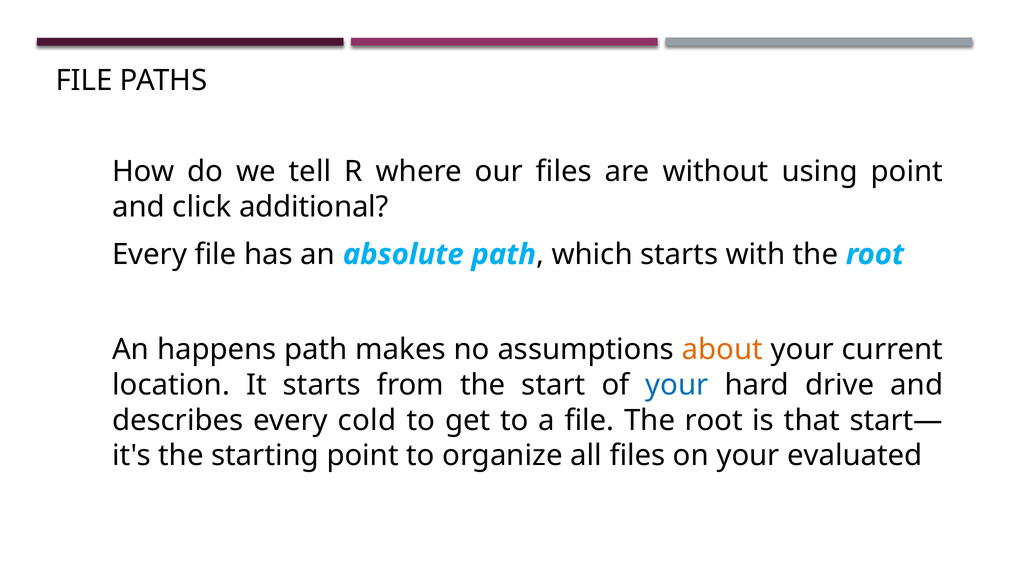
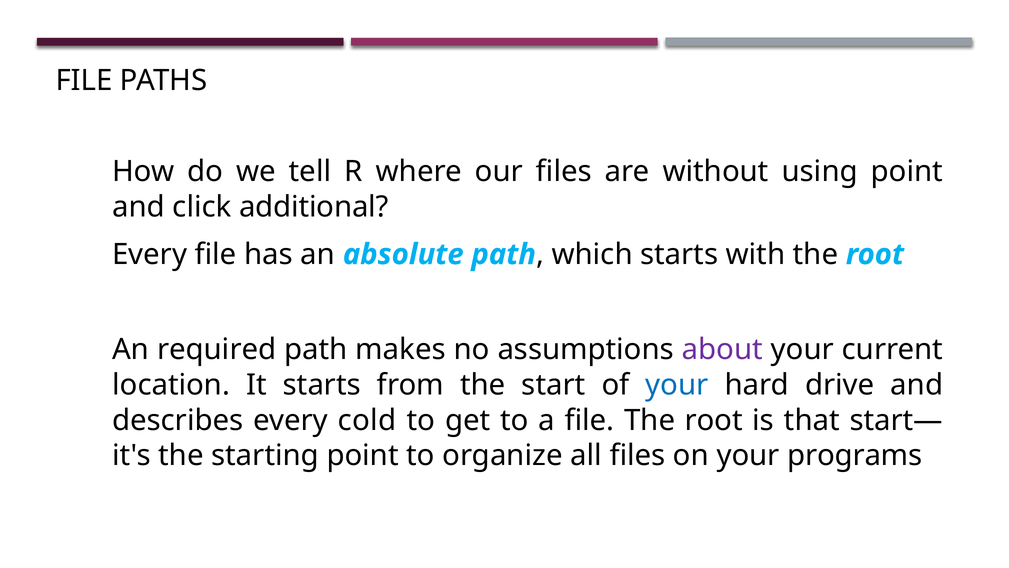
happens: happens -> required
about colour: orange -> purple
evaluated: evaluated -> programs
